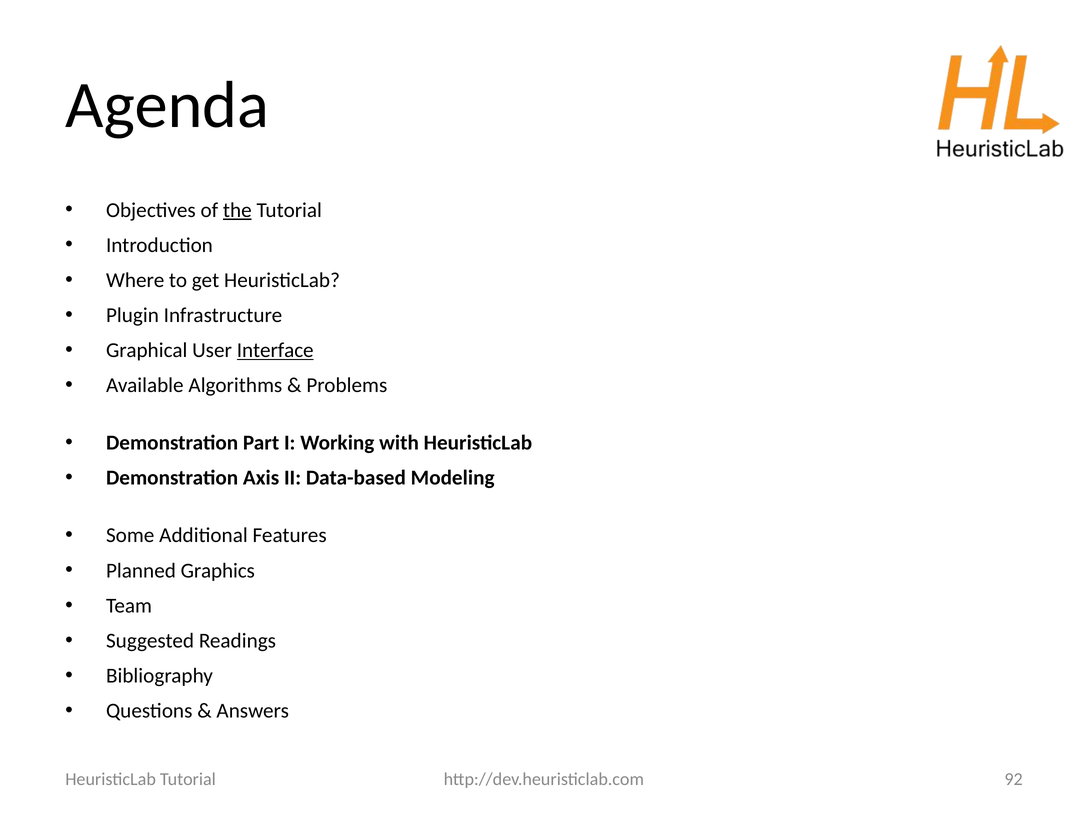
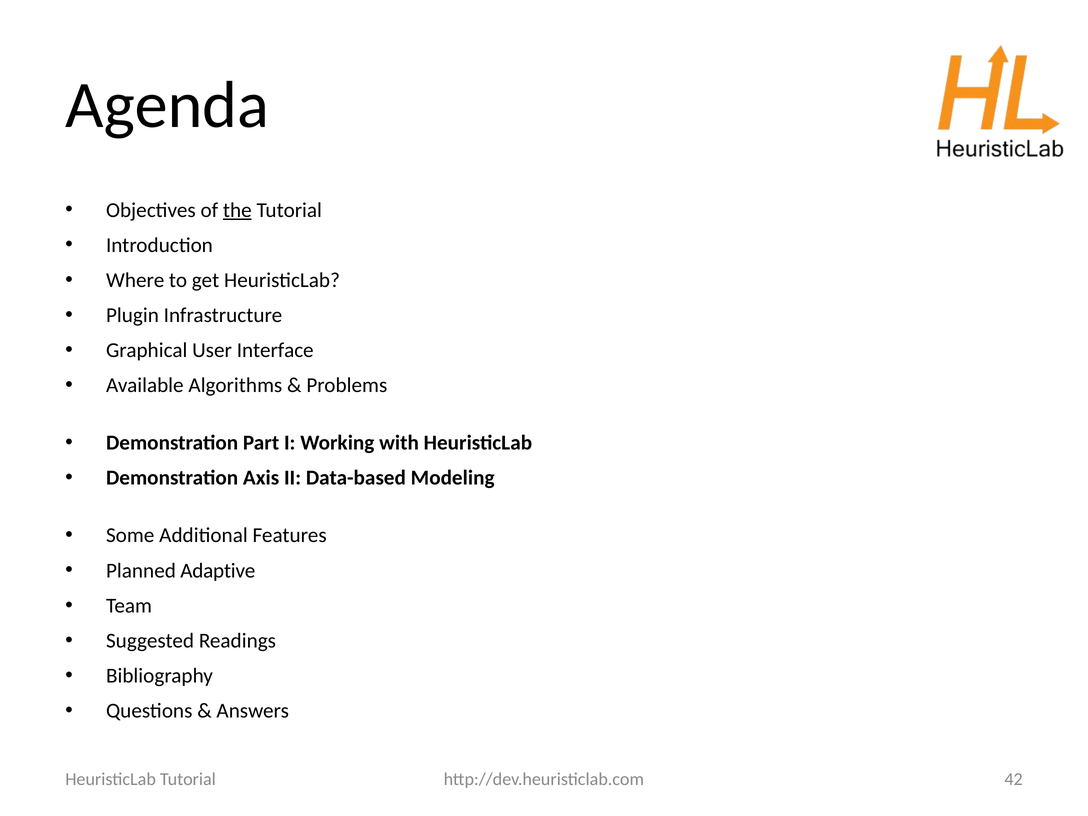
Interface underline: present -> none
Graphics: Graphics -> Adaptive
92: 92 -> 42
